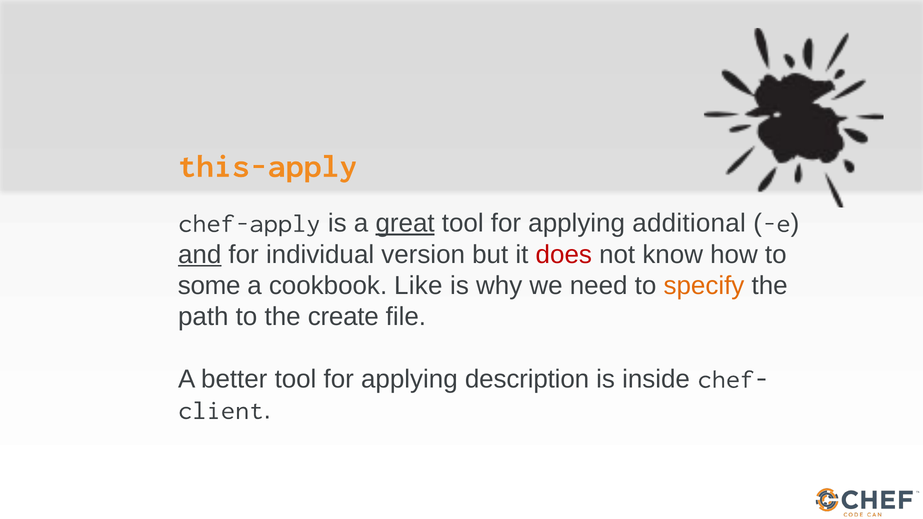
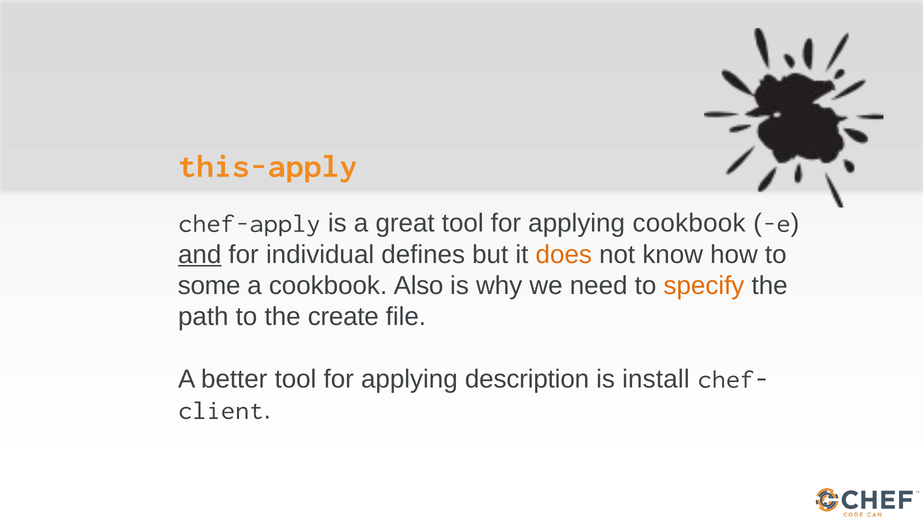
great underline: present -> none
applying additional: additional -> cookbook
version: version -> defines
does colour: red -> orange
Like: Like -> Also
inside: inside -> install
